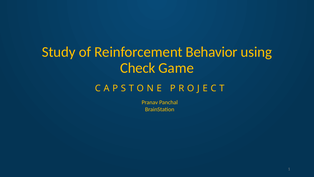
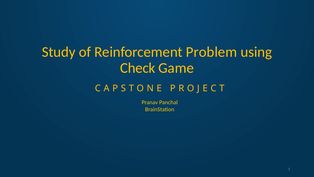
Behavior: Behavior -> Problem
